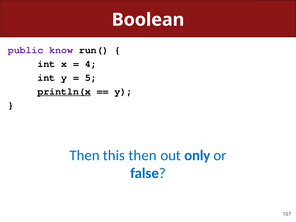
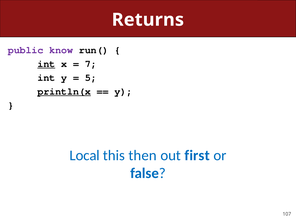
Boolean: Boolean -> Returns
int at (46, 64) underline: none -> present
4: 4 -> 7
Then at (85, 155): Then -> Local
only: only -> first
